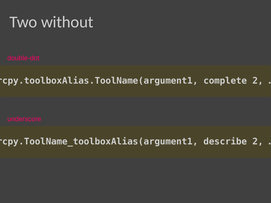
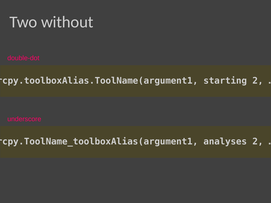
complete: complete -> starting
describe: describe -> analyses
